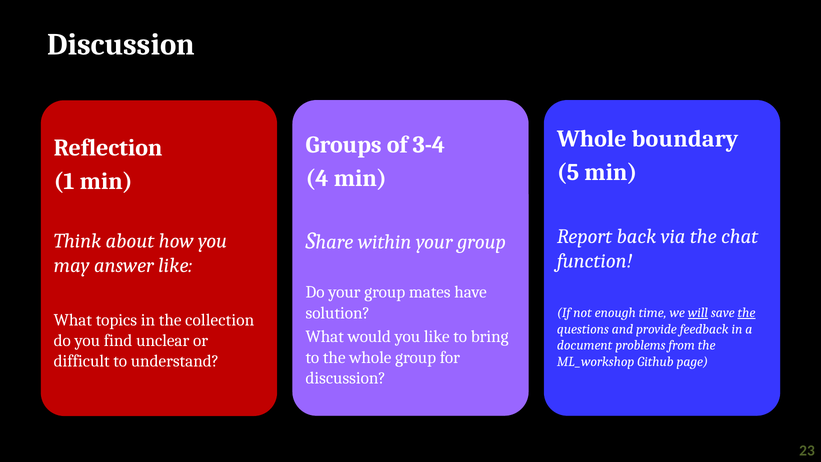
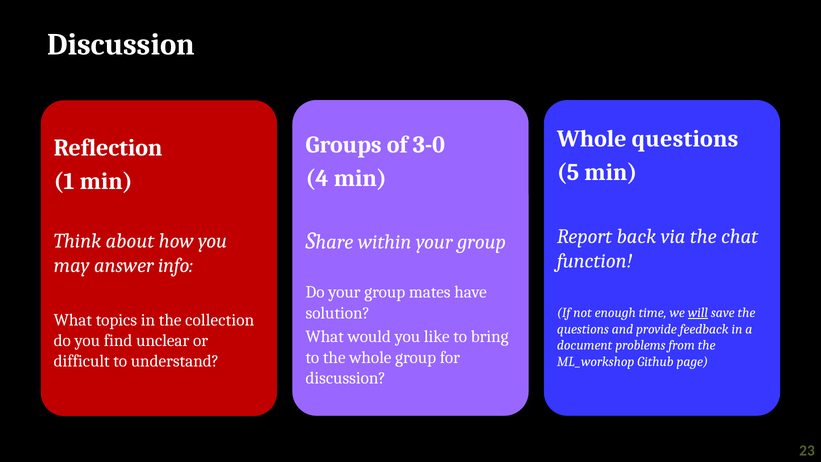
Whole boundary: boundary -> questions
3-4: 3-4 -> 3-0
answer like: like -> info
the at (746, 312) underline: present -> none
